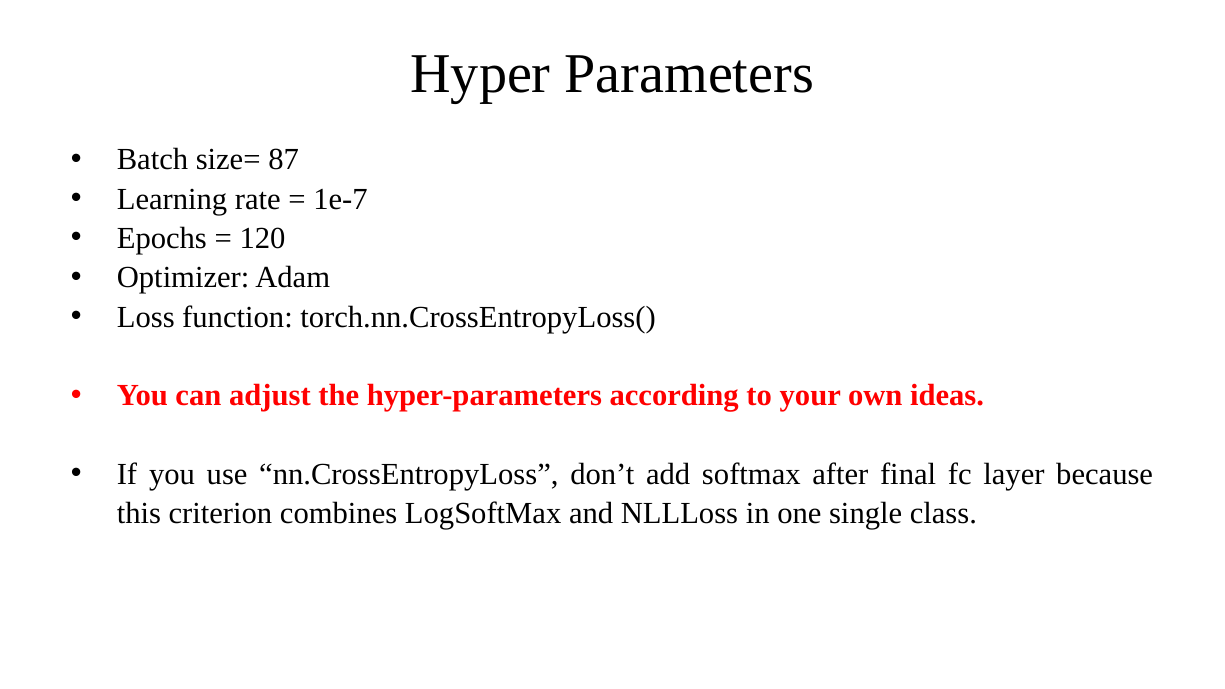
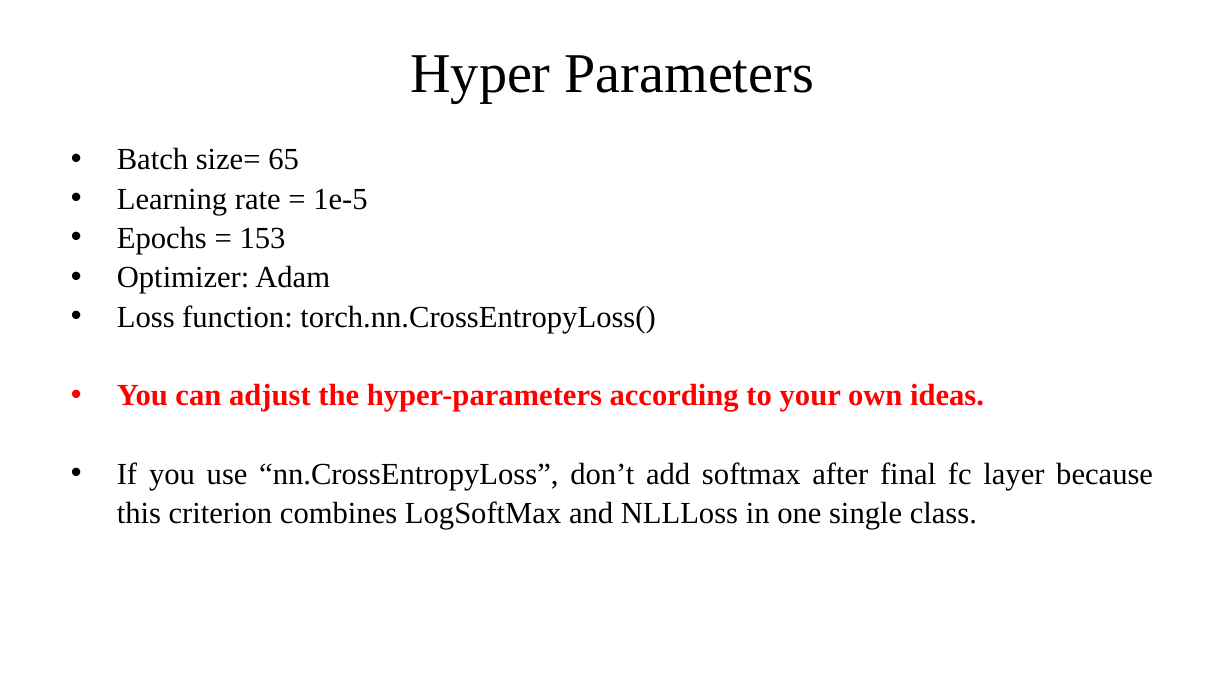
87: 87 -> 65
1e-7: 1e-7 -> 1e-5
120: 120 -> 153
